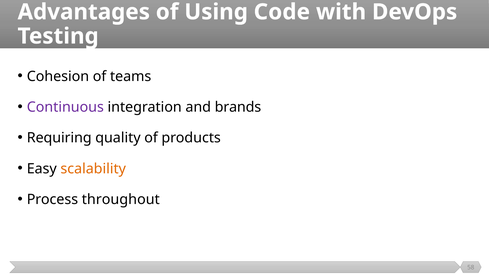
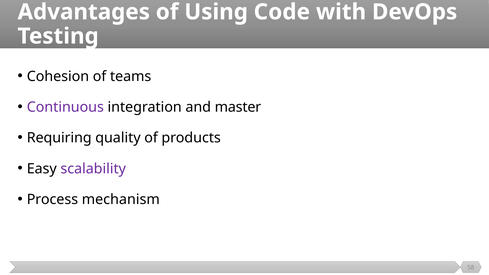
brands: brands -> master
scalability colour: orange -> purple
throughout: throughout -> mechanism
